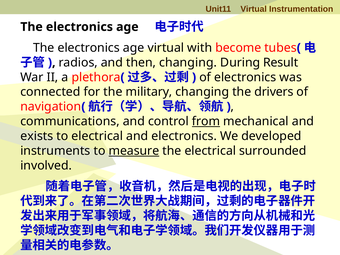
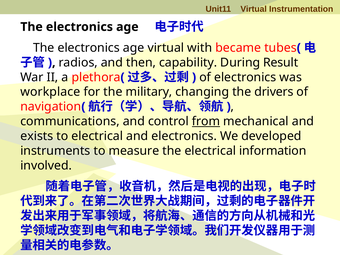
become: become -> became
then changing: changing -> capability
connected: connected -> workplace
measure underline: present -> none
surrounded: surrounded -> information
